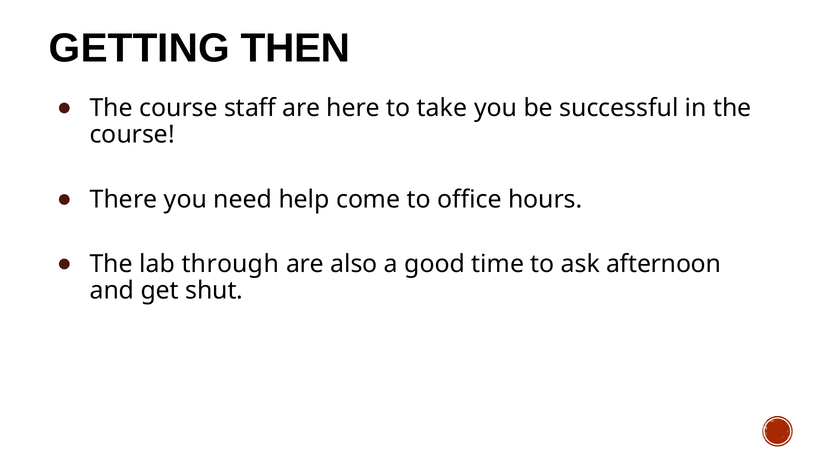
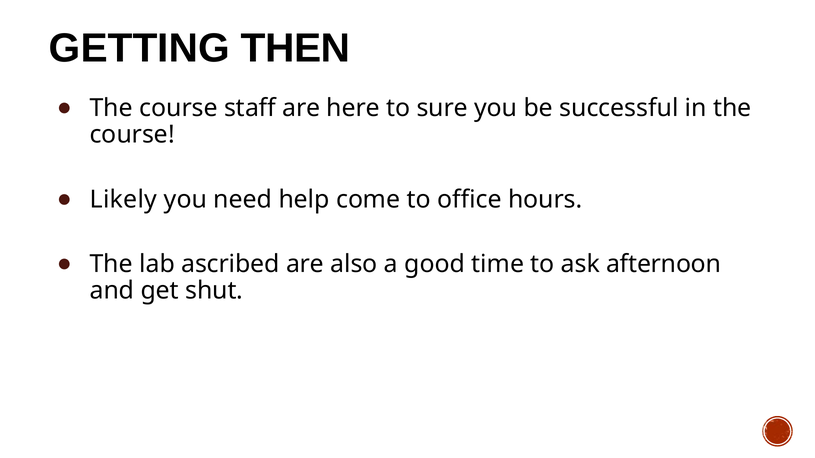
take: take -> sure
There: There -> Likely
through: through -> ascribed
